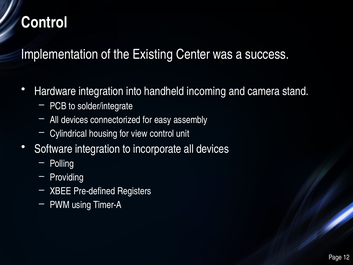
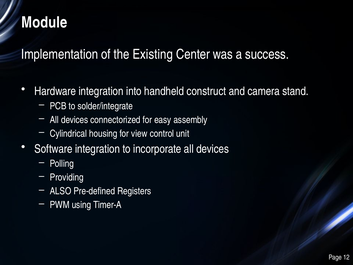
Control at (44, 22): Control -> Module
incoming: incoming -> construct
XBEE: XBEE -> ALSO
